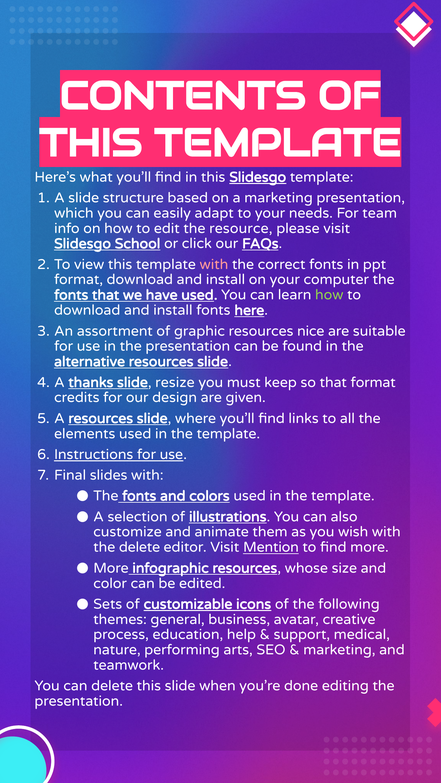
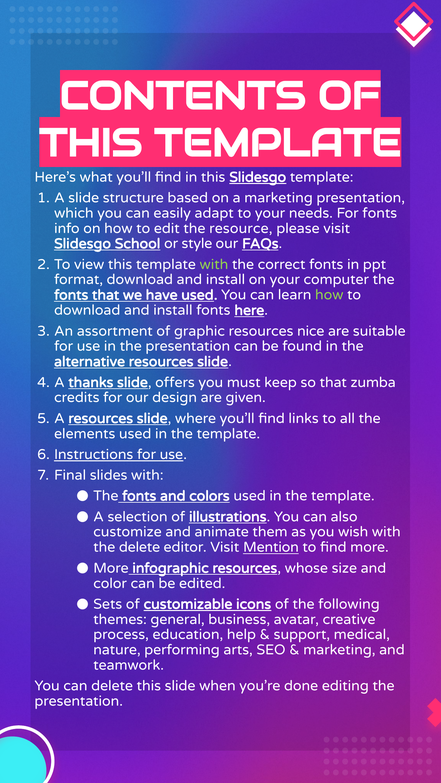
For team: team -> fonts
click: click -> style
with at (214, 265) colour: pink -> light green
resize: resize -> offers
that format: format -> zumba
